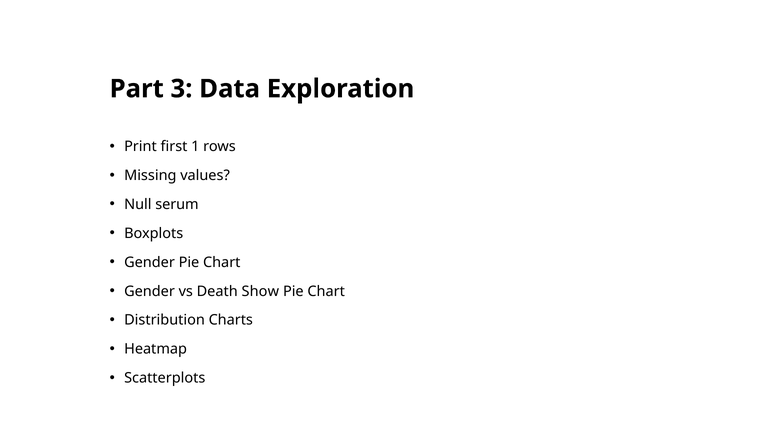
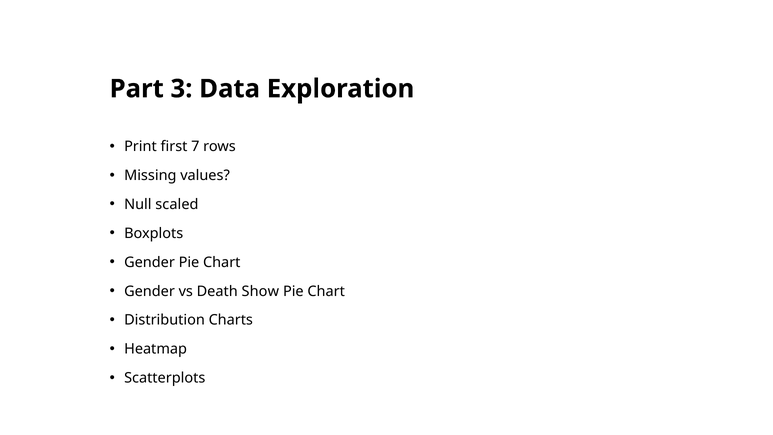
1: 1 -> 7
serum: serum -> scaled
